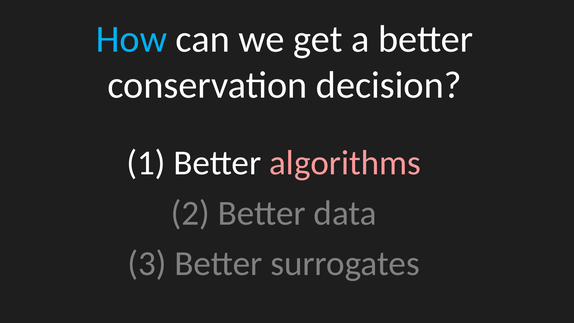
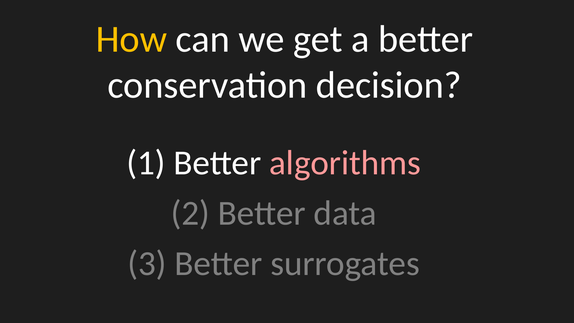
How colour: light blue -> yellow
